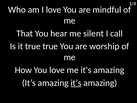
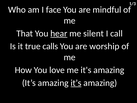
I love: love -> face
hear underline: none -> present
true true: true -> calls
